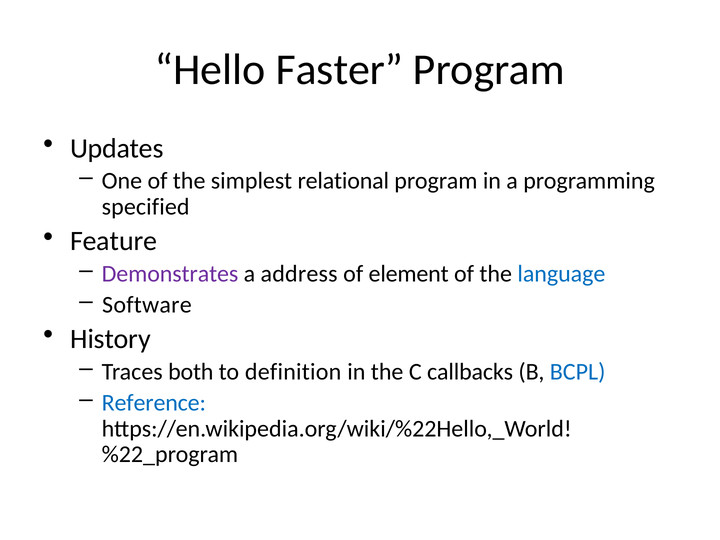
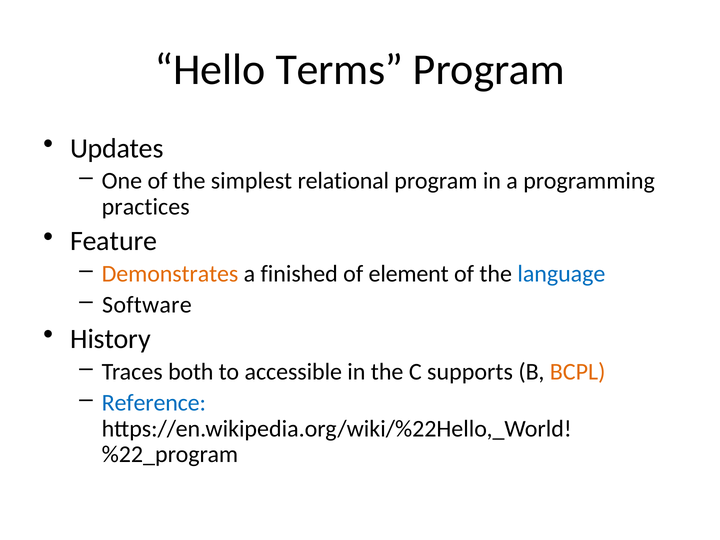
Faster: Faster -> Terms
specified: specified -> practices
Demonstrates colour: purple -> orange
address: address -> finished
definition: definition -> accessible
callbacks: callbacks -> supports
BCPL colour: blue -> orange
